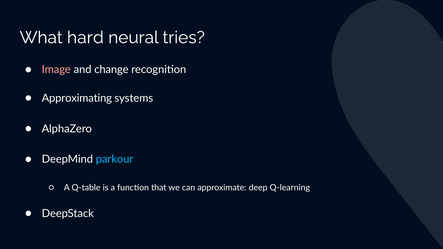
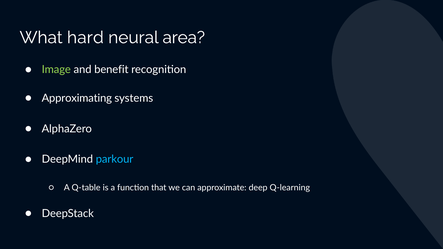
tries: tries -> area
Image colour: pink -> light green
change: change -> benefit
